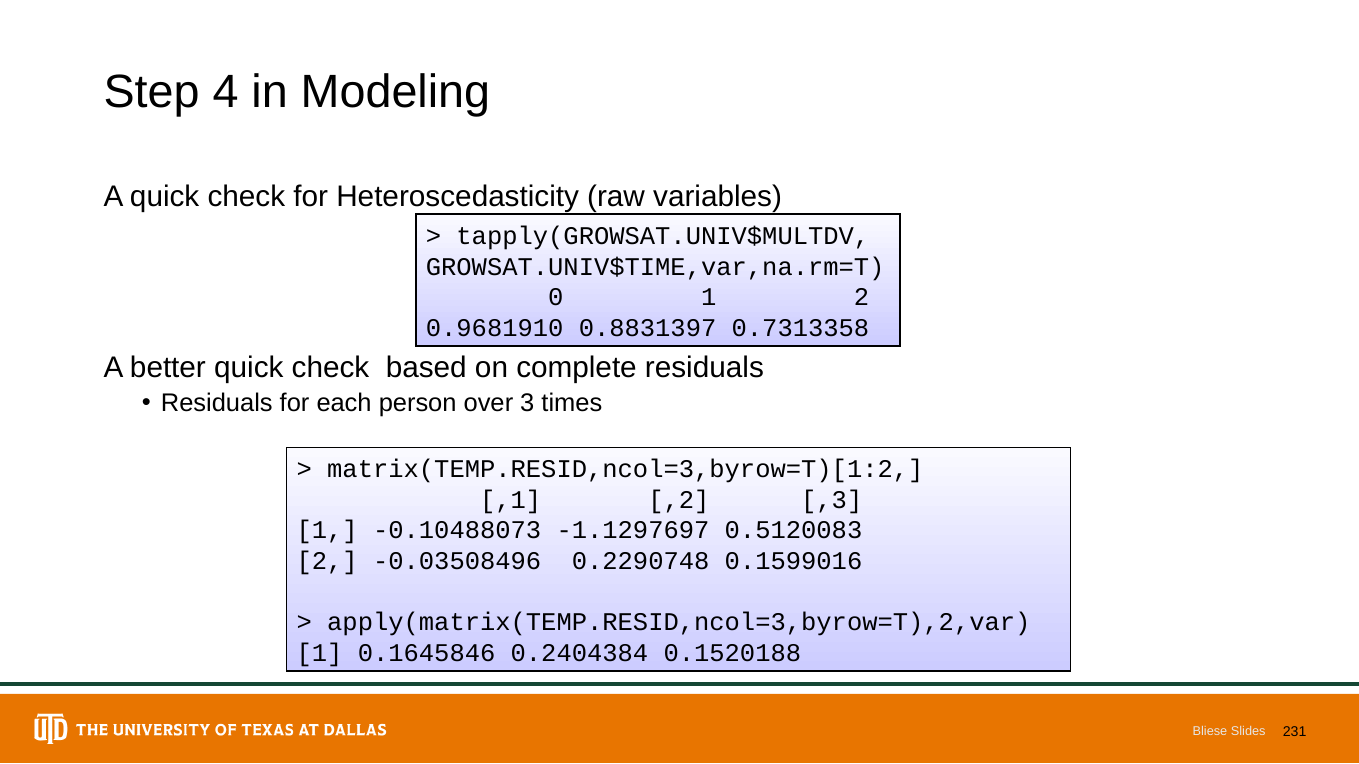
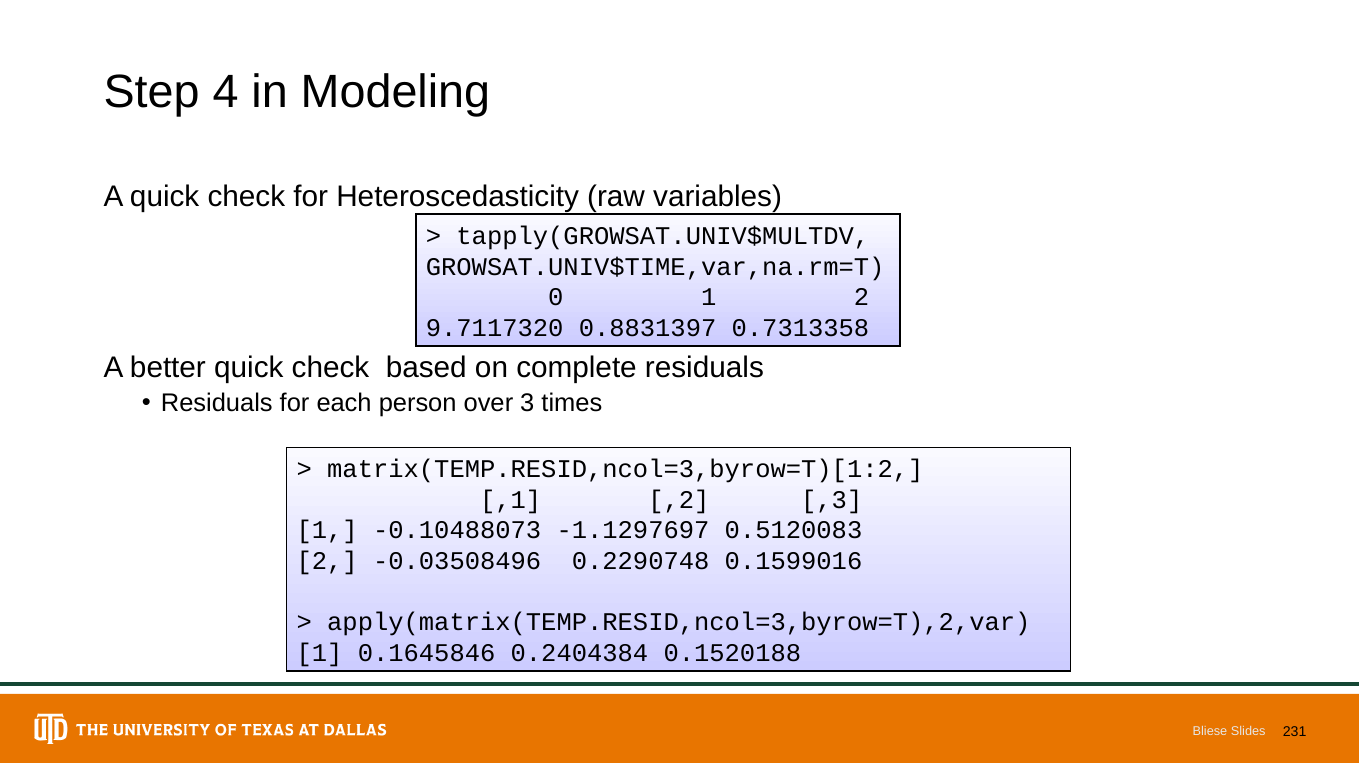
0.9681910: 0.9681910 -> 9.7117320
